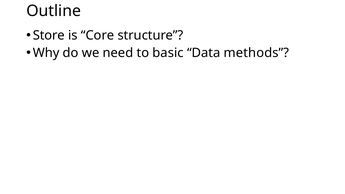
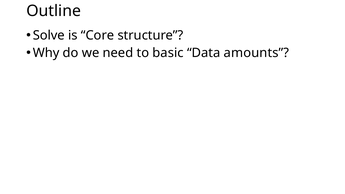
Store: Store -> Solve
methods: methods -> amounts
